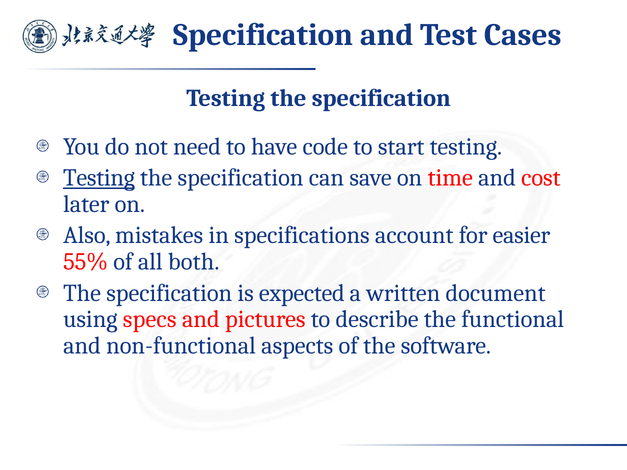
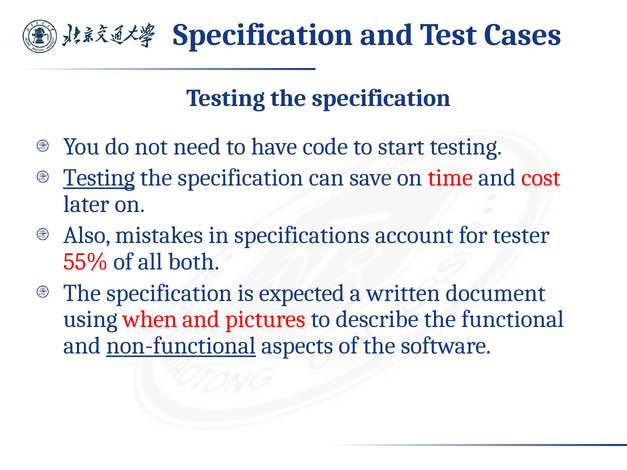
easier: easier -> tester
specs: specs -> when
non-functional underline: none -> present
